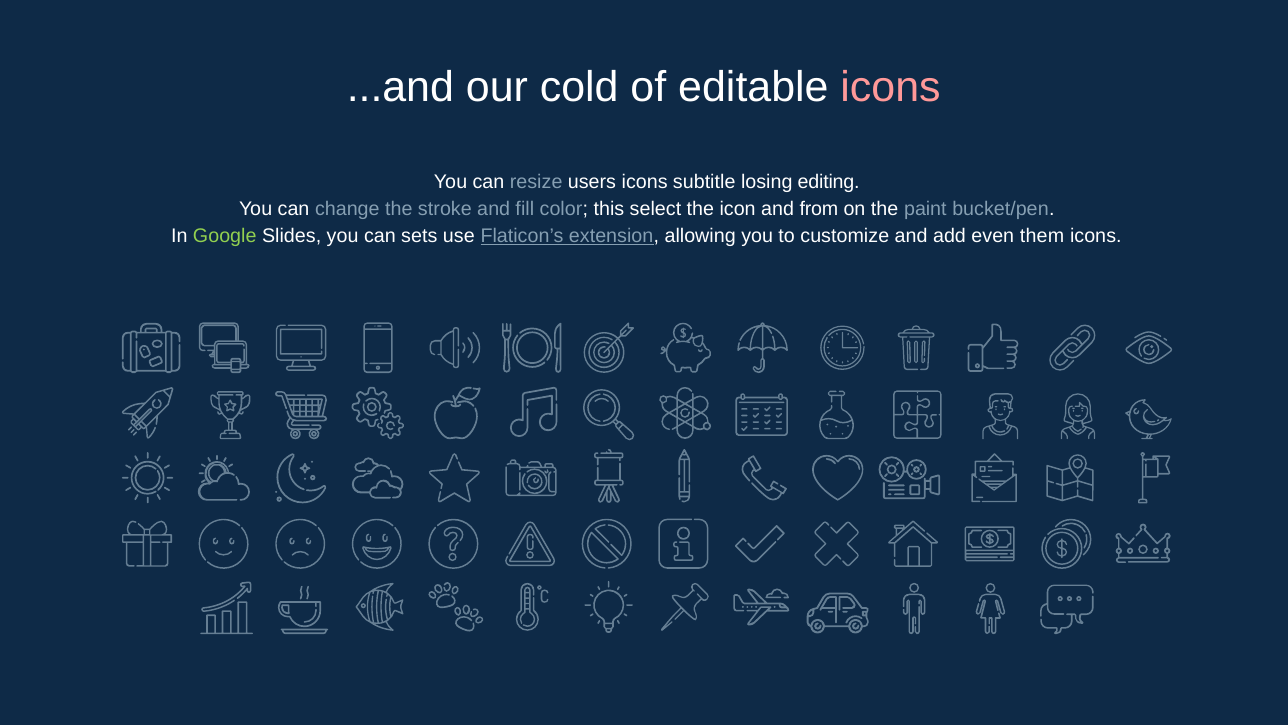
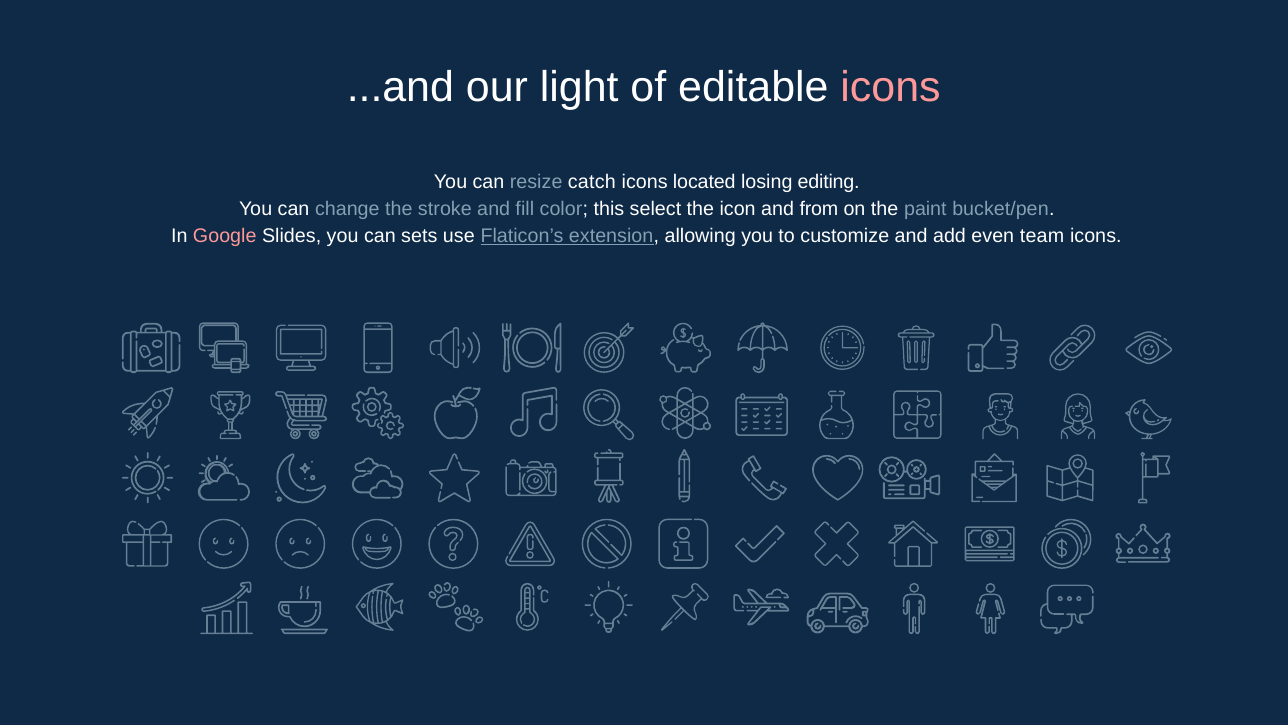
cold: cold -> light
users: users -> catch
subtitle: subtitle -> located
Google colour: light green -> pink
them: them -> team
